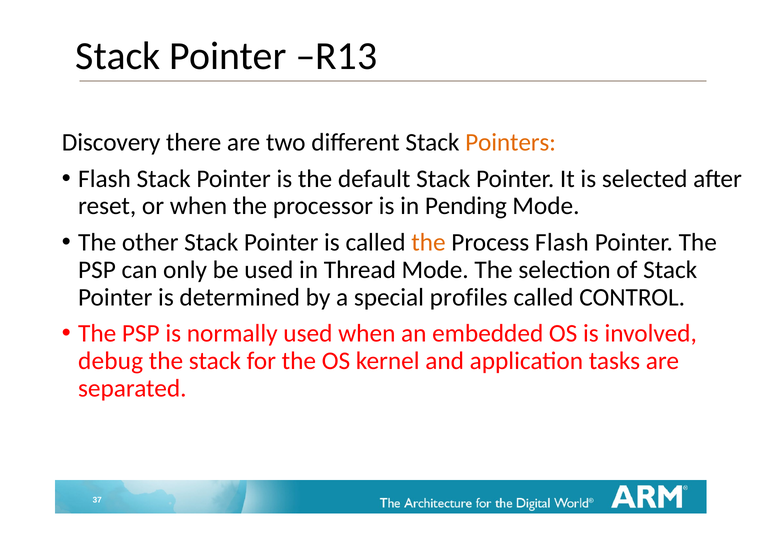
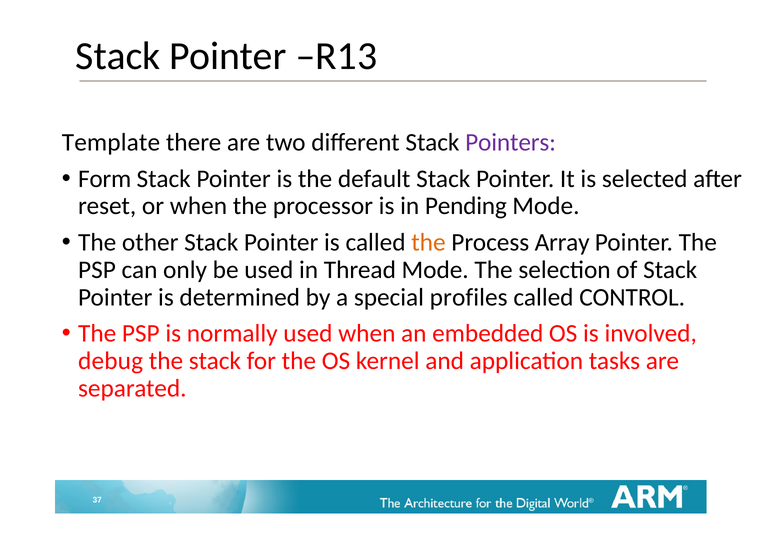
Discovery: Discovery -> Template
Pointers colour: orange -> purple
Flash at (105, 179): Flash -> Form
Process Flash: Flash -> Array
